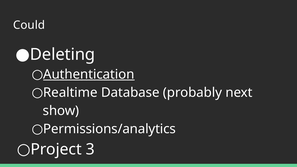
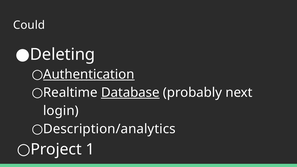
Database underline: none -> present
show: show -> login
Permissions/analytics: Permissions/analytics -> Description/analytics
3: 3 -> 1
